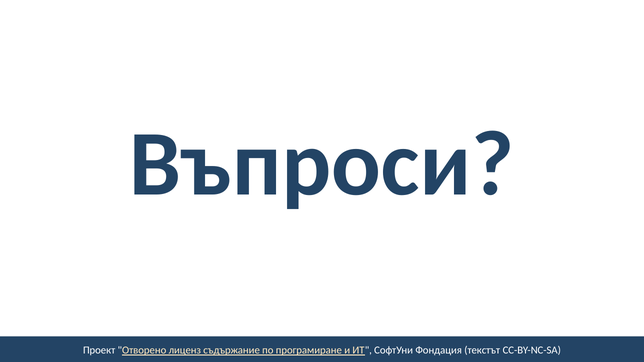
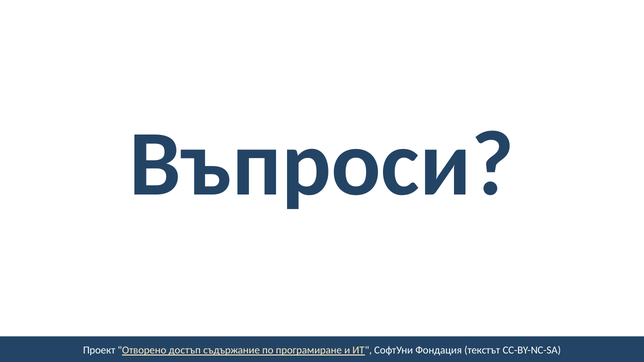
лиценз: лиценз -> достъп
